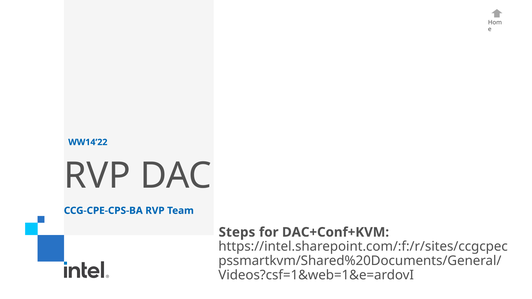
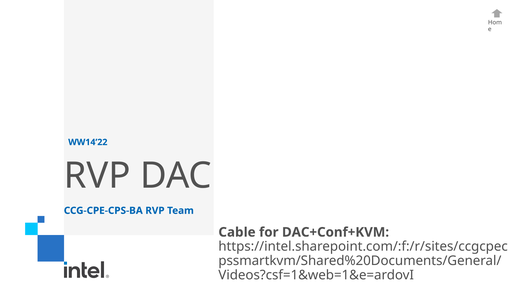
Steps: Steps -> Cable
